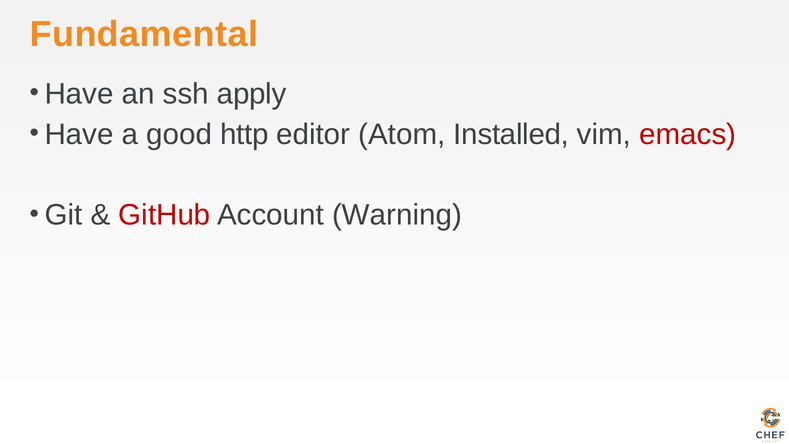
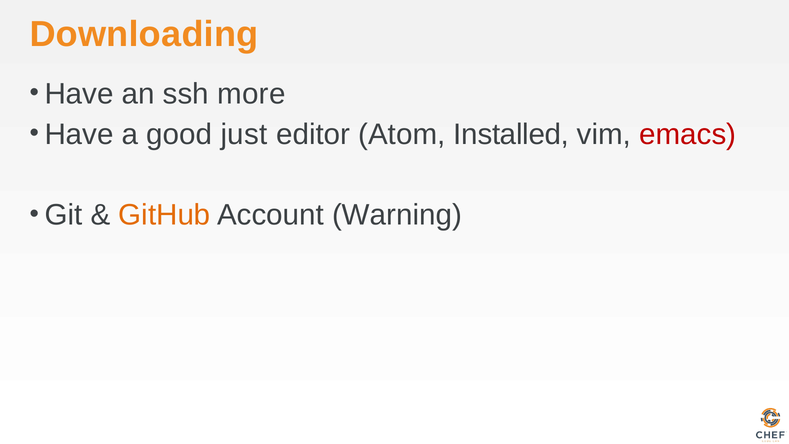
Fundamental: Fundamental -> Downloading
apply: apply -> more
http: http -> just
GitHub colour: red -> orange
